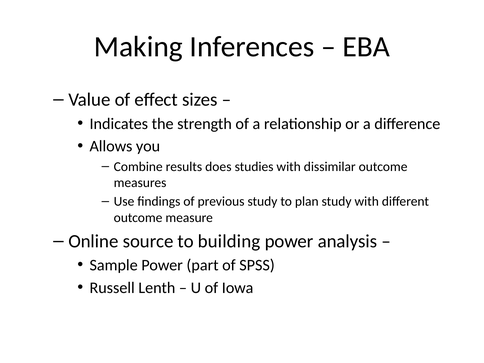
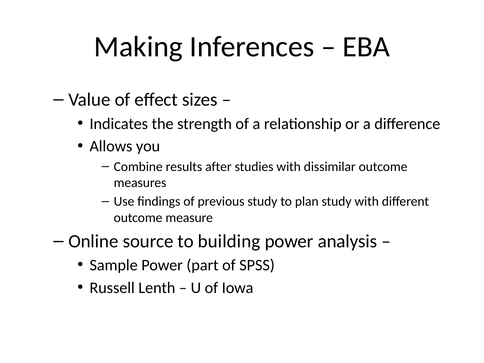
does: does -> after
